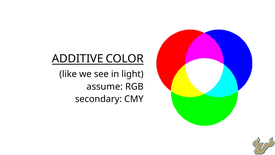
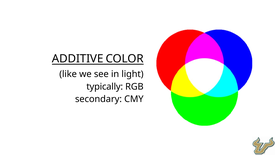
assume: assume -> typically
